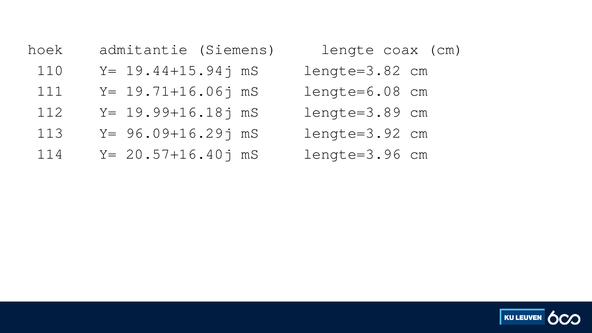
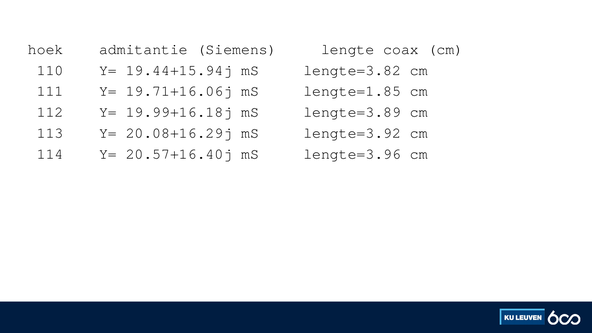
lengte=6.08: lengte=6.08 -> lengte=1.85
96.09+16.29j: 96.09+16.29j -> 20.08+16.29j
